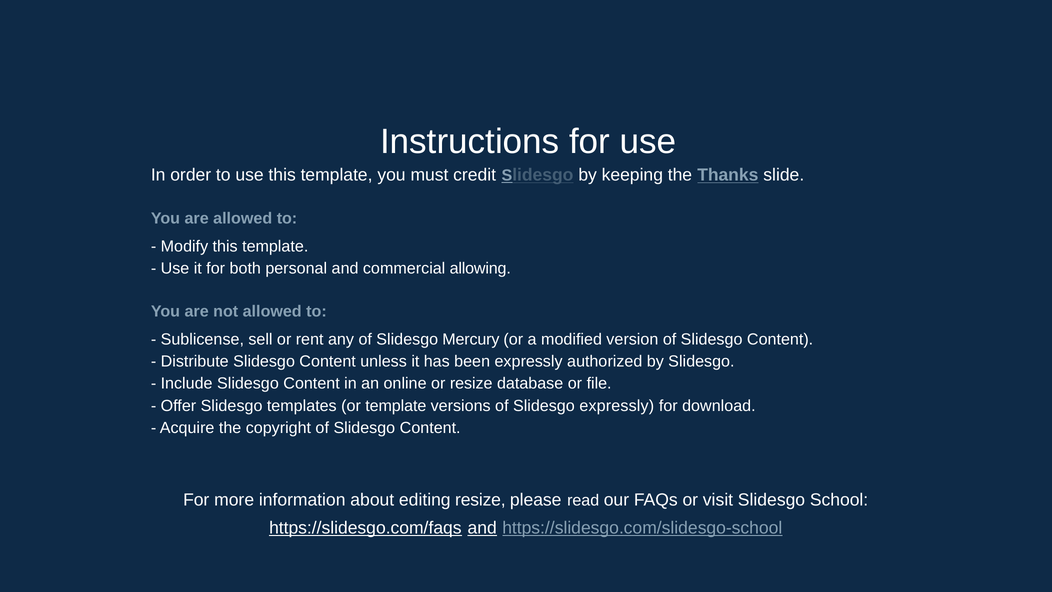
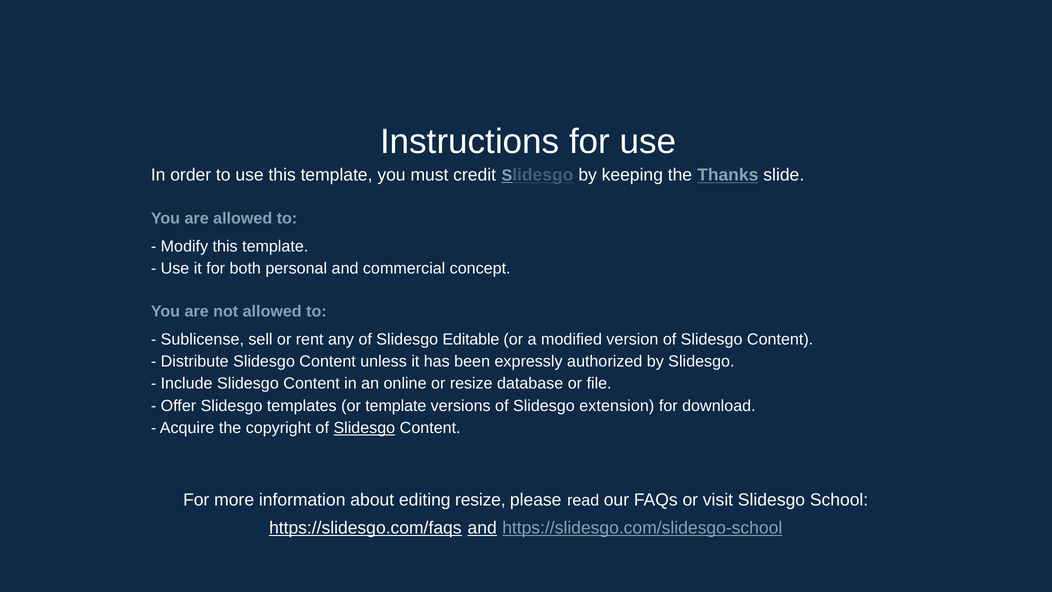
allowing: allowing -> concept
Mercury: Mercury -> Editable
Slidesgo expressly: expressly -> extension
Slidesgo at (364, 428) underline: none -> present
